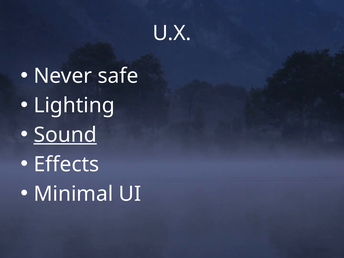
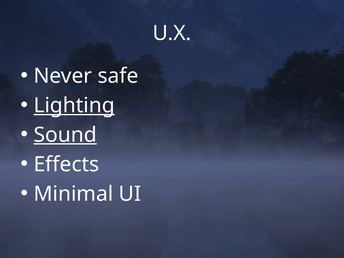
Lighting underline: none -> present
